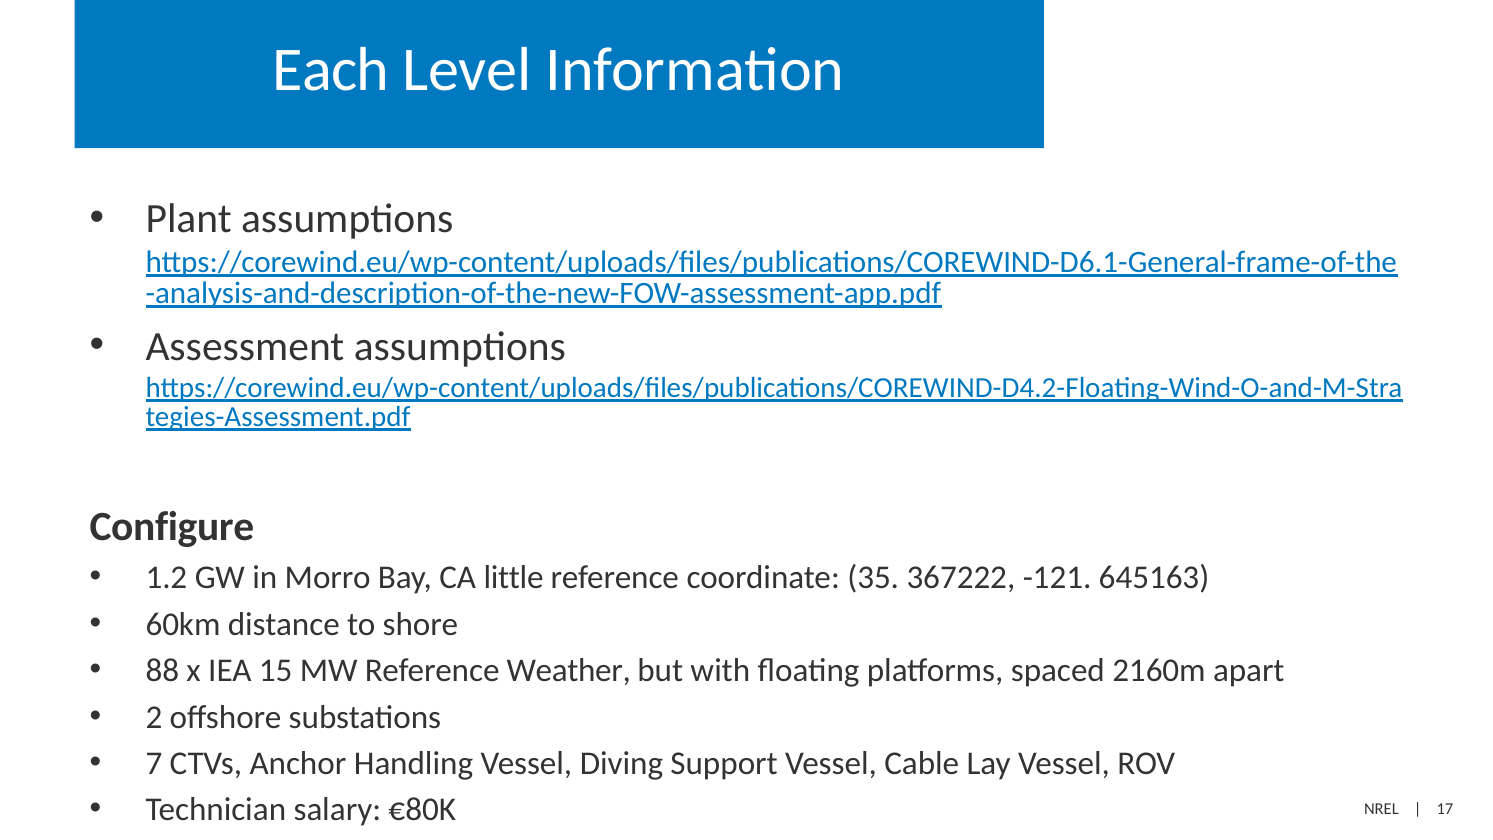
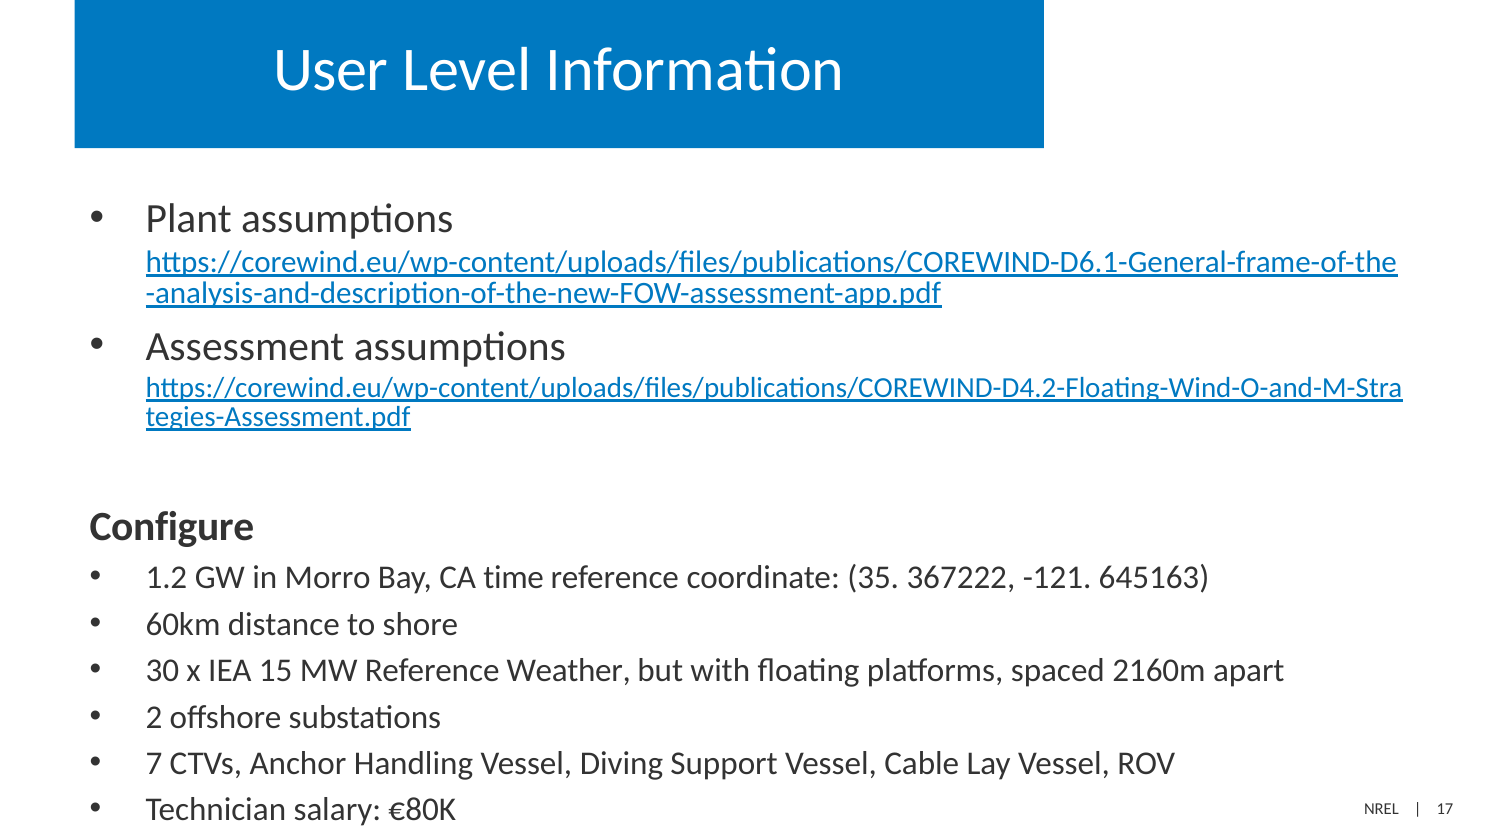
Each: Each -> User
little: little -> time
88: 88 -> 30
